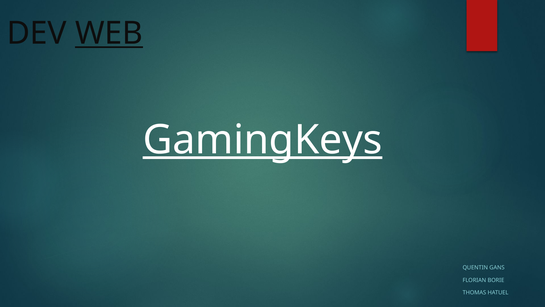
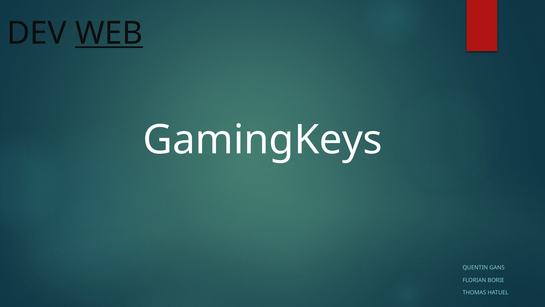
GamingKeys underline: present -> none
